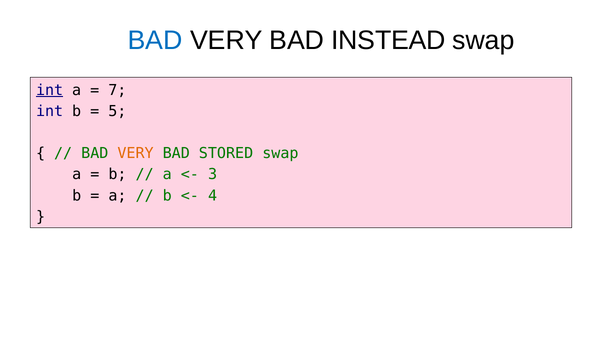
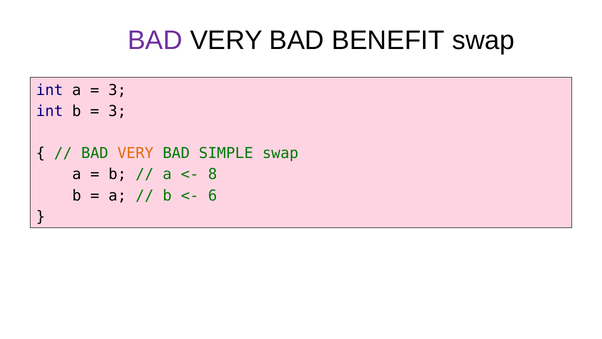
BAD at (155, 41) colour: blue -> purple
INSTEAD: INSTEAD -> BENEFIT
int at (50, 90) underline: present -> none
7 at (117, 90): 7 -> 3
5 at (117, 111): 5 -> 3
STORED: STORED -> SIMPLE
3: 3 -> 8
4: 4 -> 6
